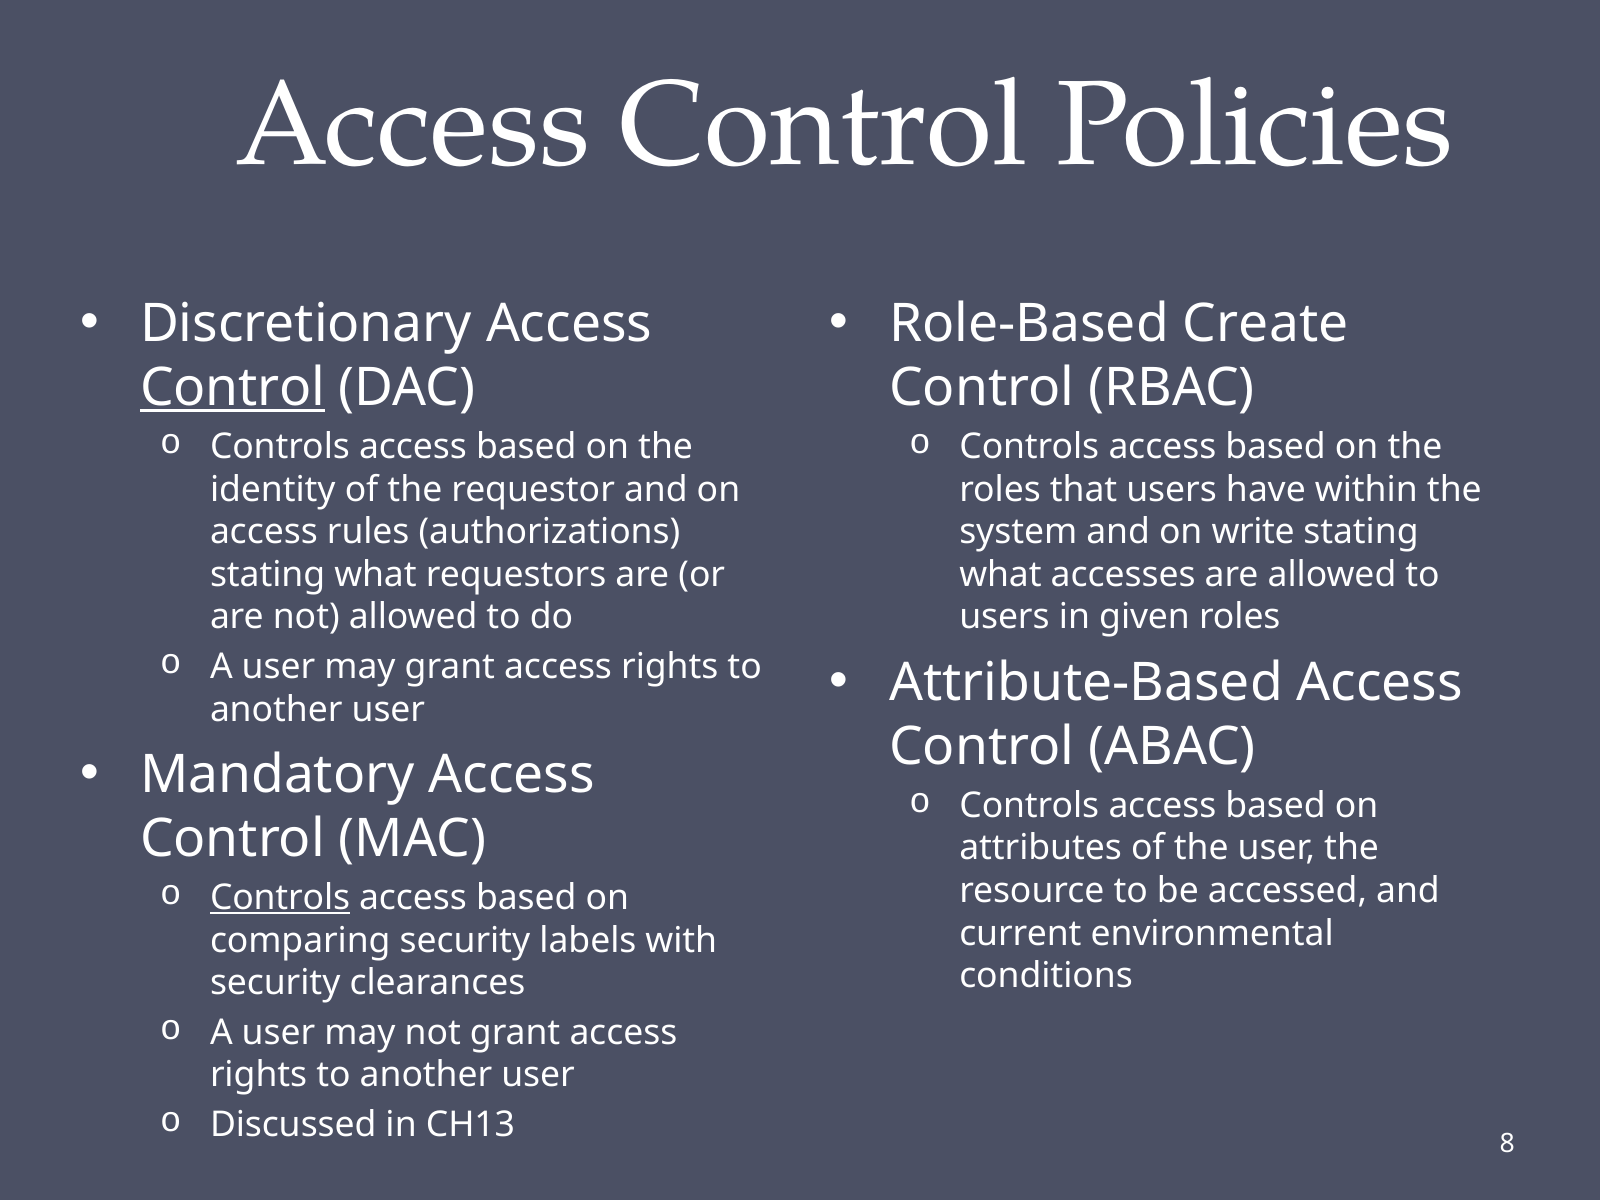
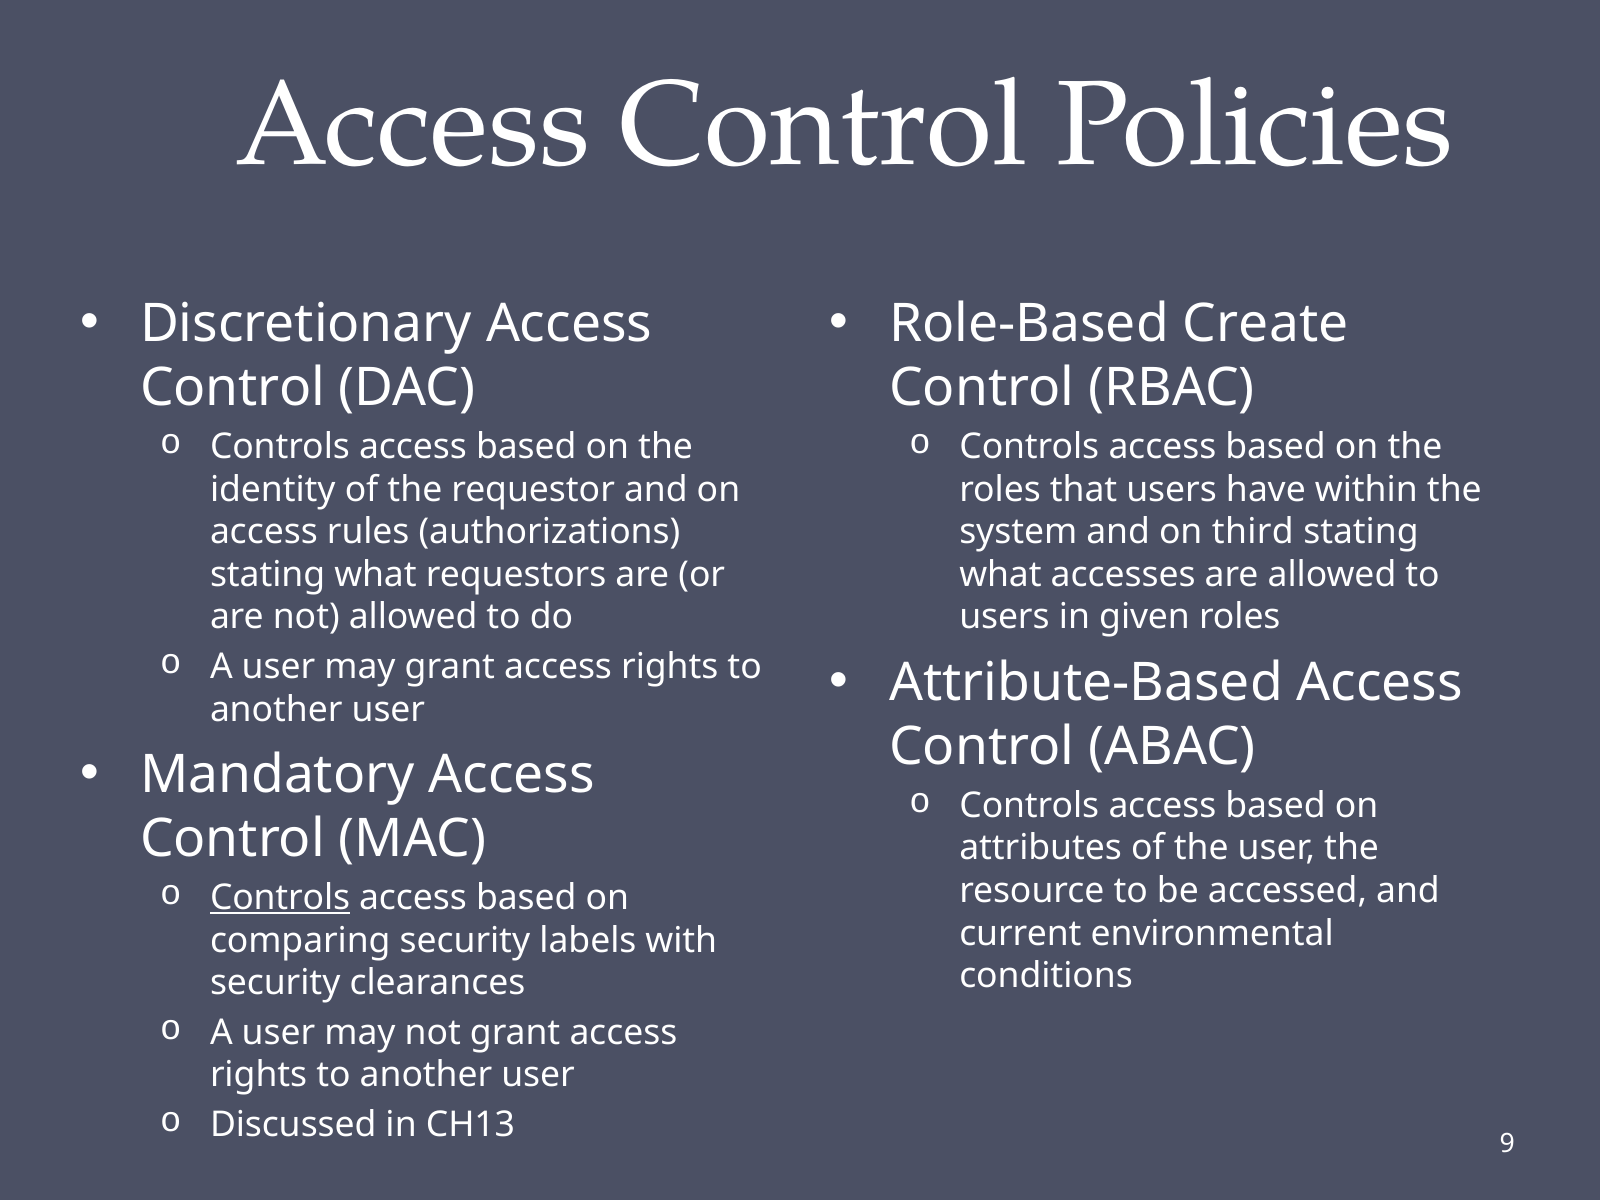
Control at (233, 388) underline: present -> none
write: write -> third
8: 8 -> 9
